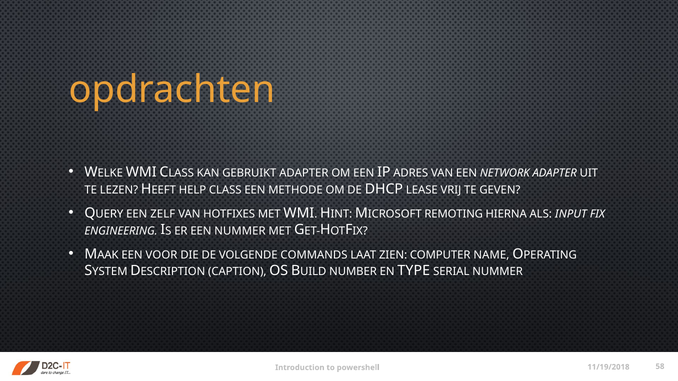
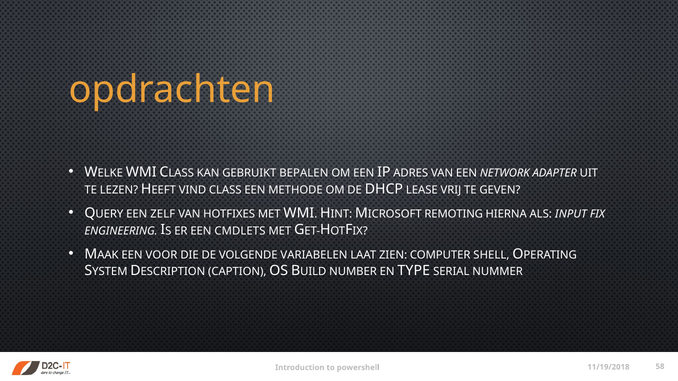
GEBRUIKT ADAPTER: ADAPTER -> BEPALEN
HELP: HELP -> VIND
EEN NUMMER: NUMMER -> CMDLETS
COMMANDS: COMMANDS -> VARIABELEN
NAME: NAME -> SHELL
